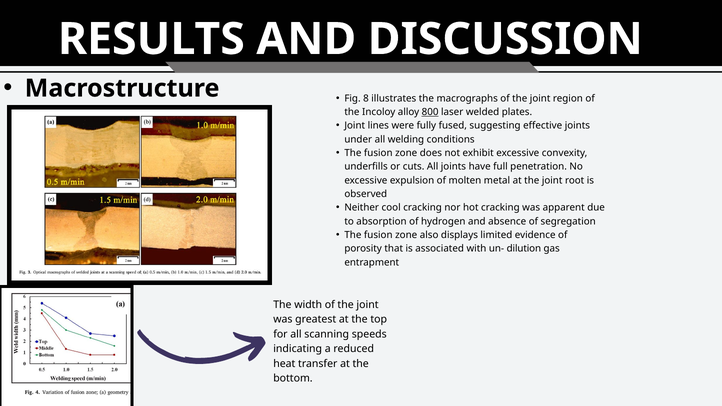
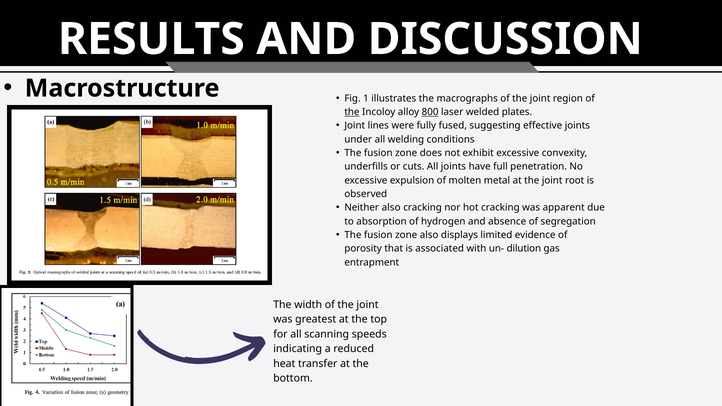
8: 8 -> 1
the at (352, 112) underline: none -> present
Neither cool: cool -> also
